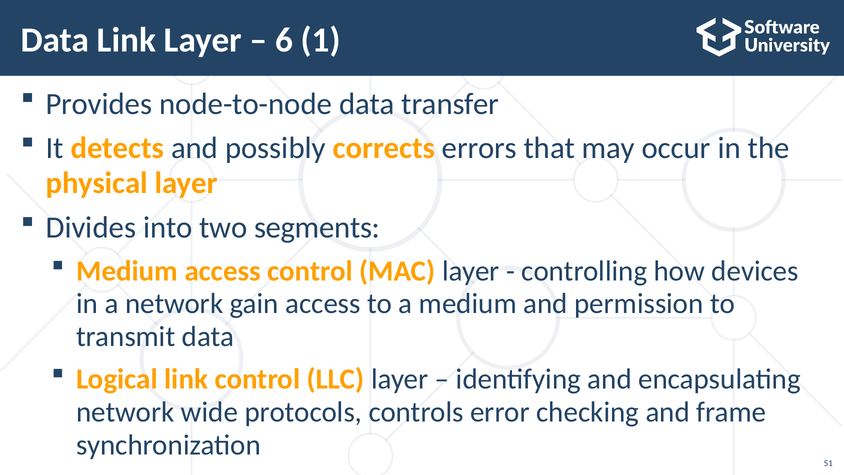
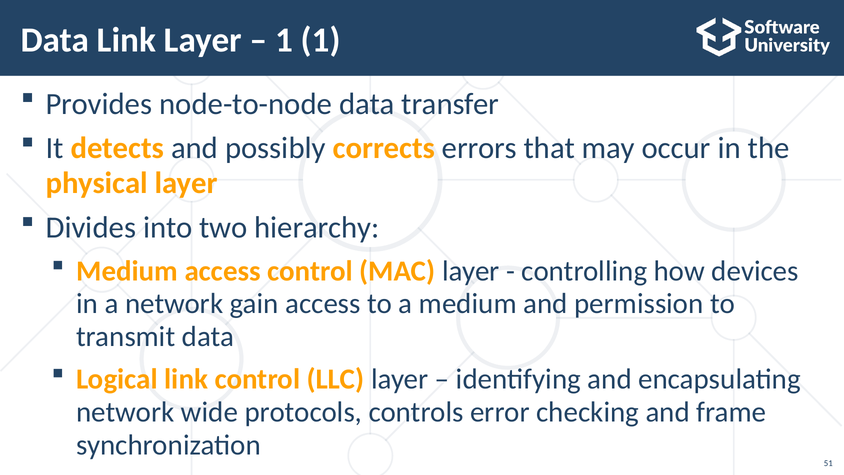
6 at (284, 40): 6 -> 1
segments: segments -> hierarchy
